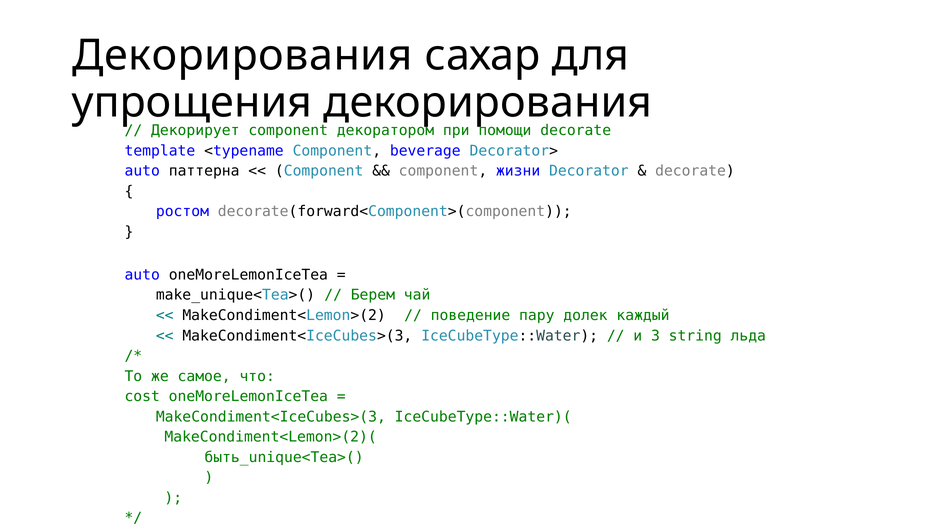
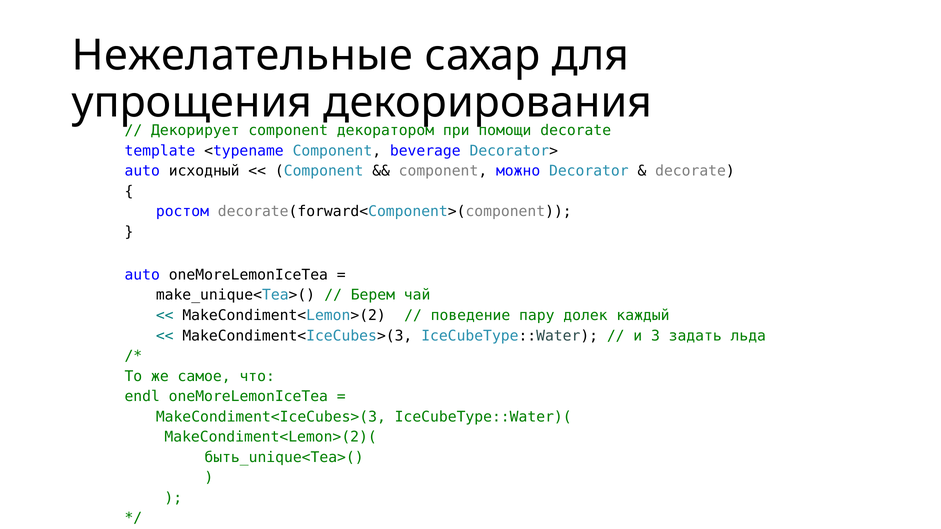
Декорирования at (242, 56): Декорирования -> Нежелательные
паттерна: паттерна -> исходный
жизни: жизни -> можно
string: string -> задать
cost: cost -> endl
